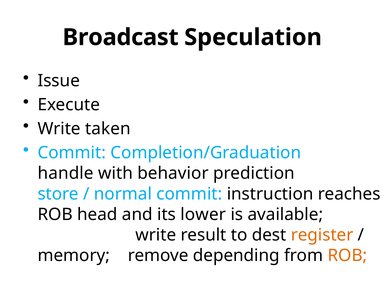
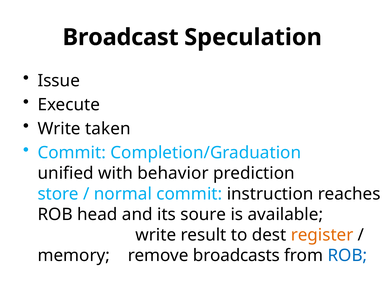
handle: handle -> unified
lower: lower -> soure
depending: depending -> broadcasts
ROB at (347, 255) colour: orange -> blue
